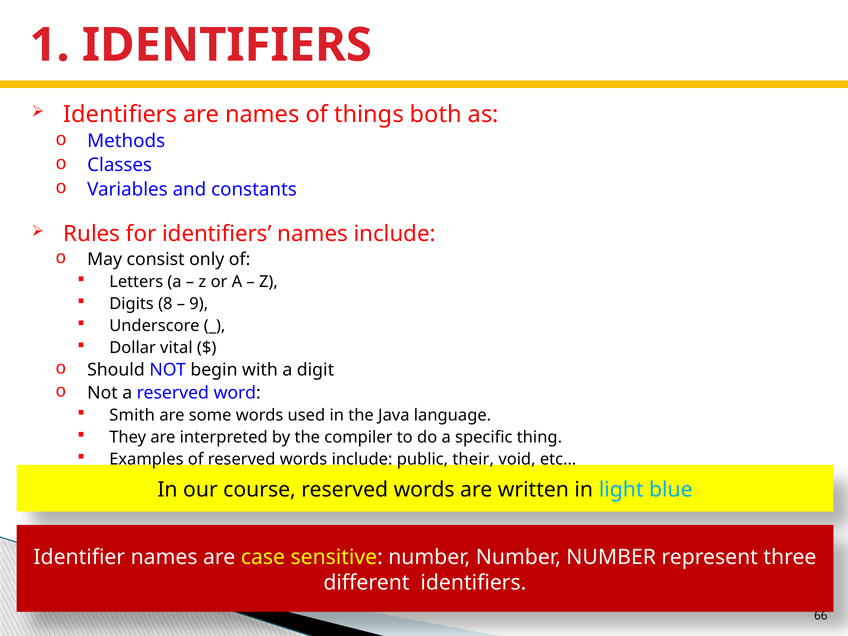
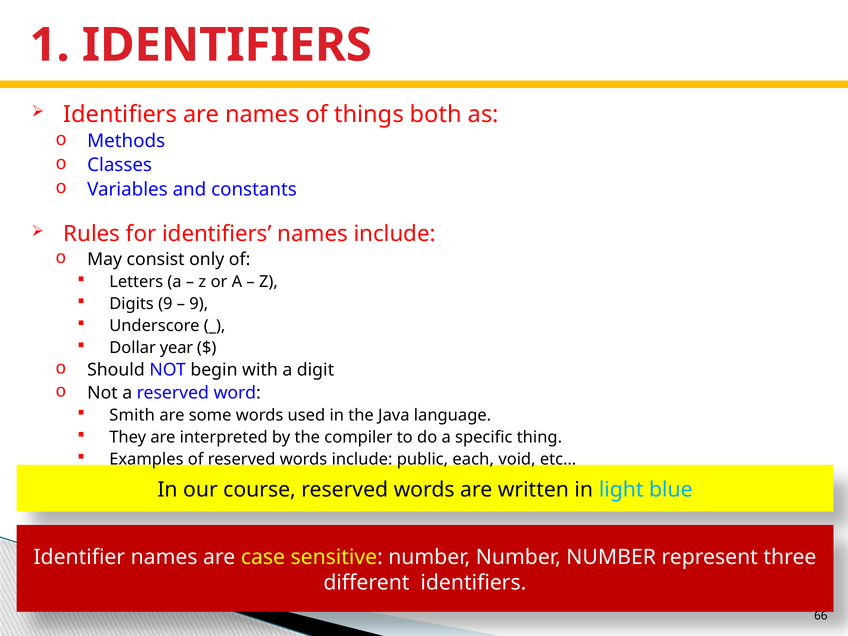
Digits 8: 8 -> 9
vital: vital -> year
their: their -> each
